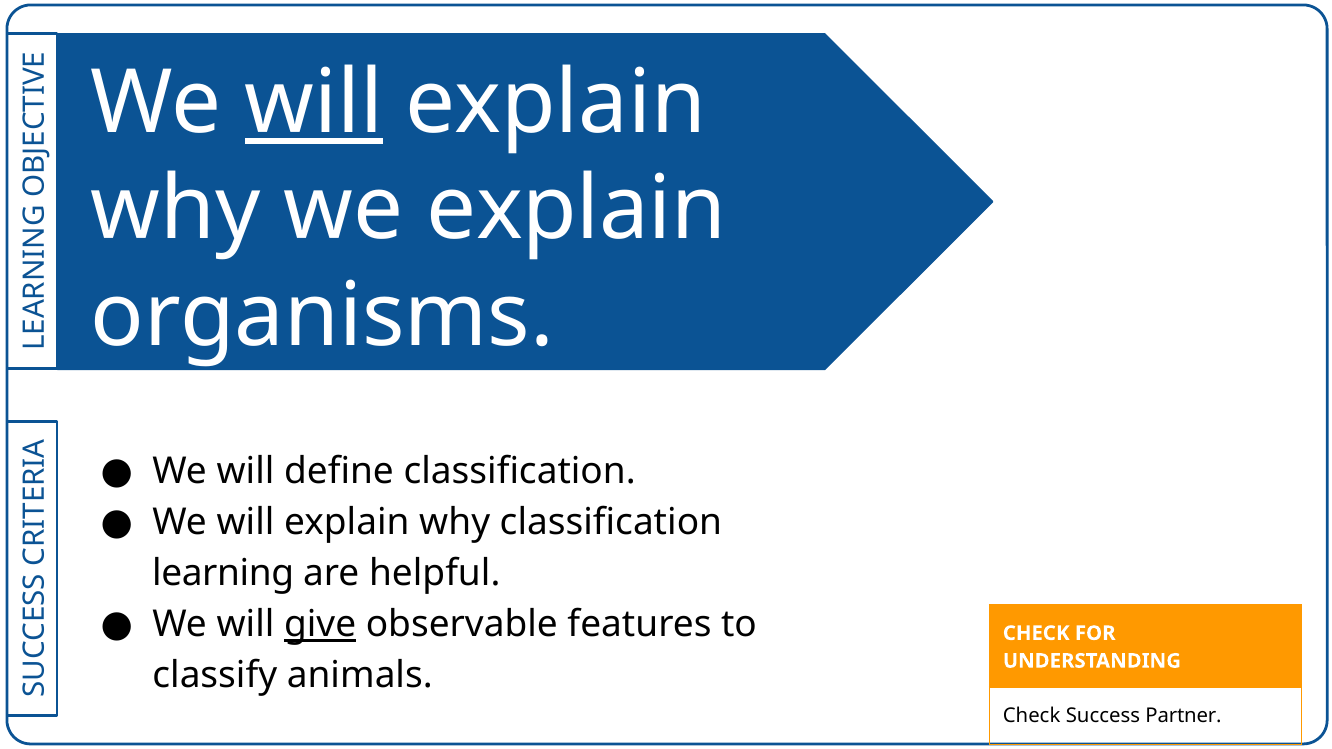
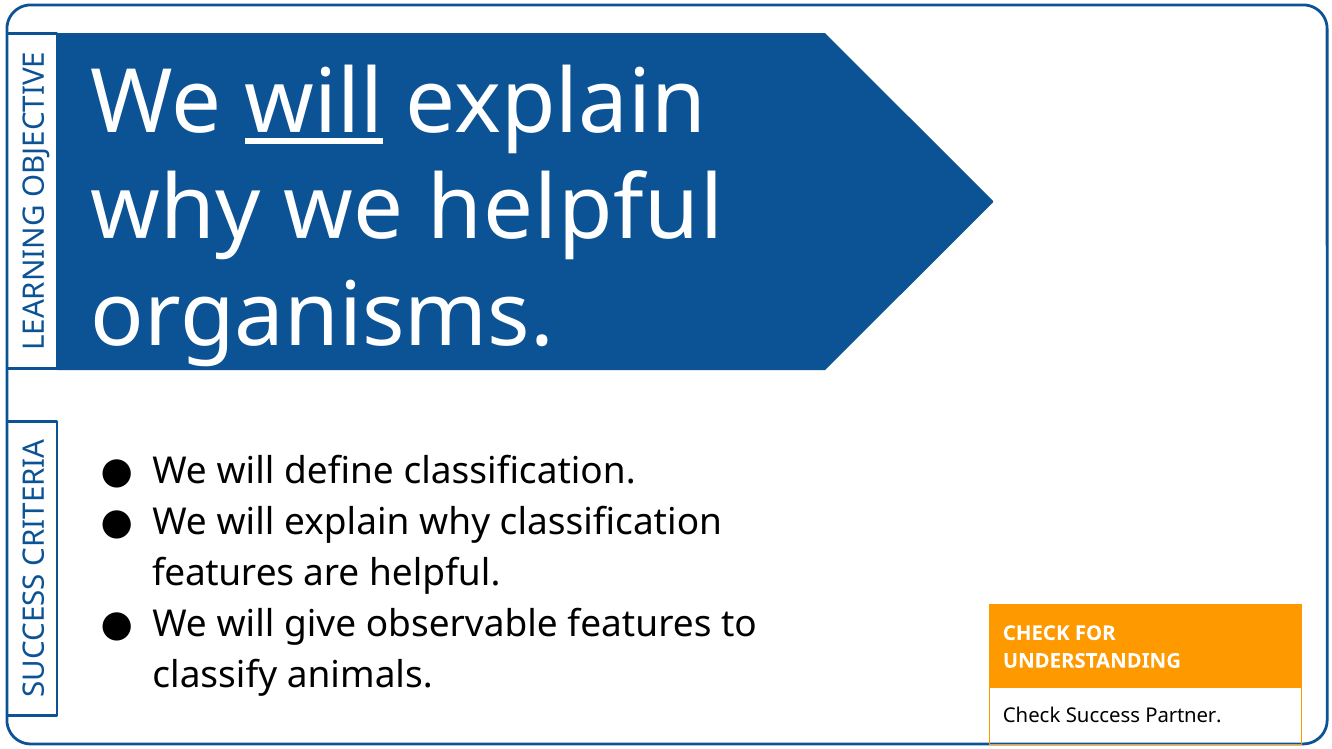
we explain: explain -> helpful
learning at (223, 574): learning -> features
give underline: present -> none
